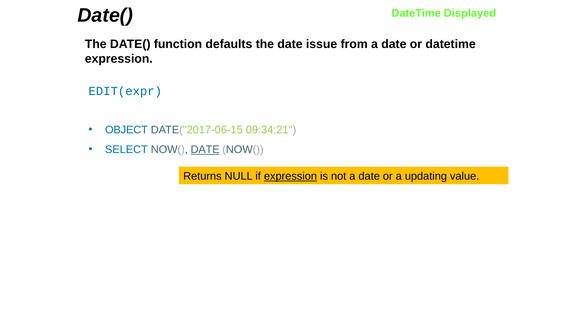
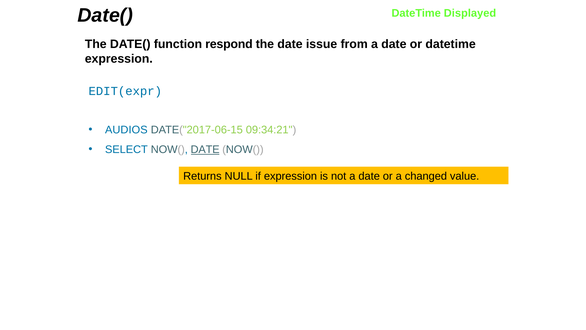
defaults: defaults -> respond
OBJECT: OBJECT -> AUDIOS
expression at (290, 176) underline: present -> none
updating: updating -> changed
